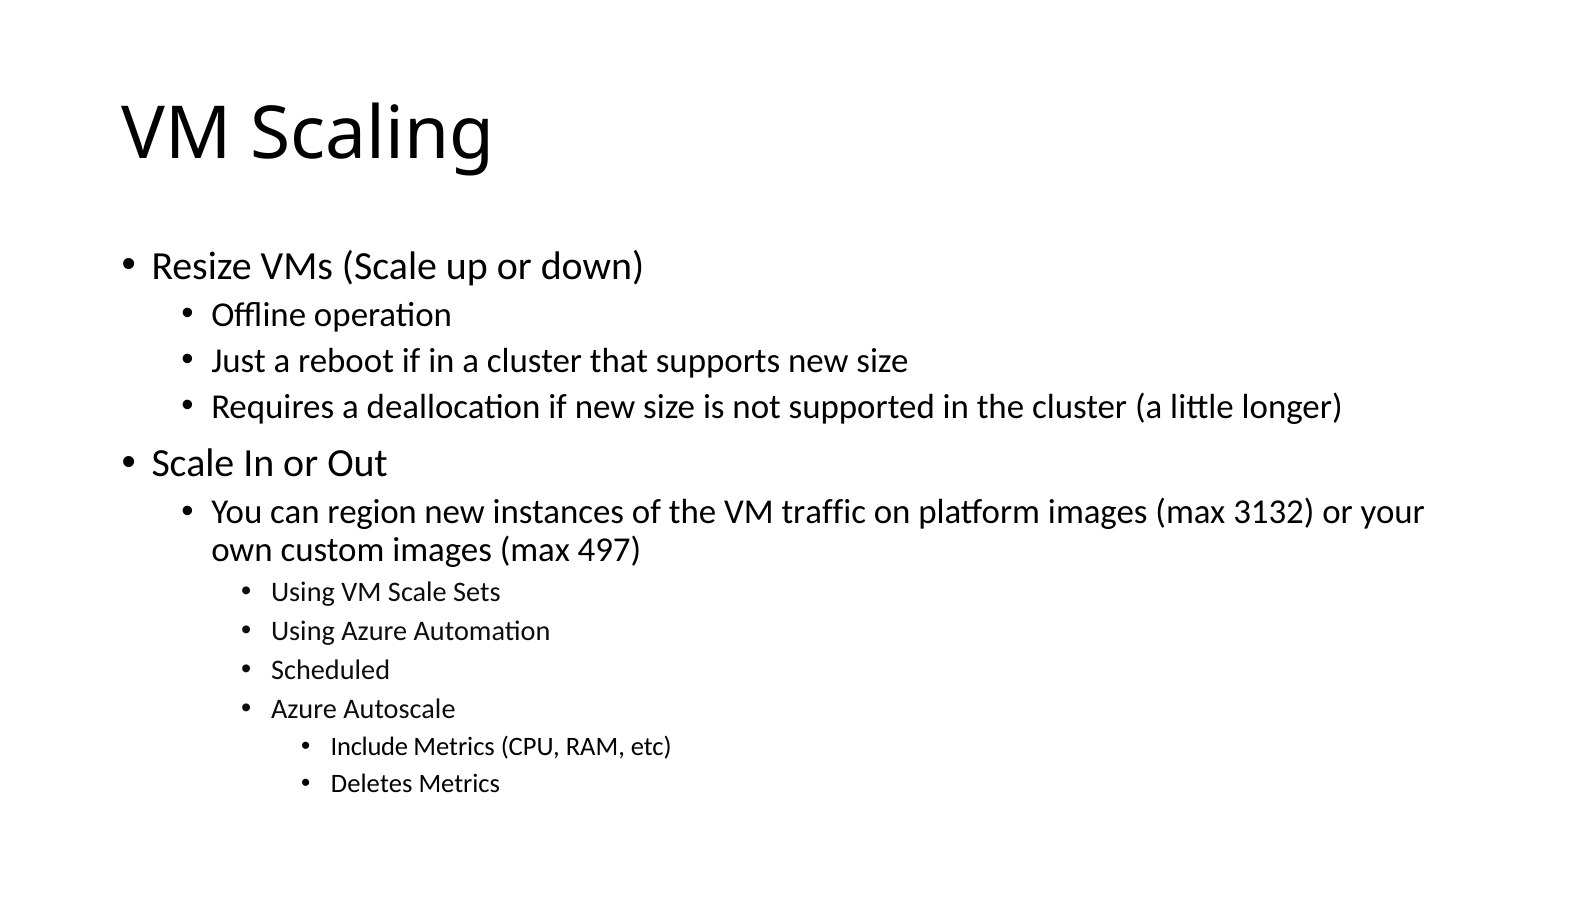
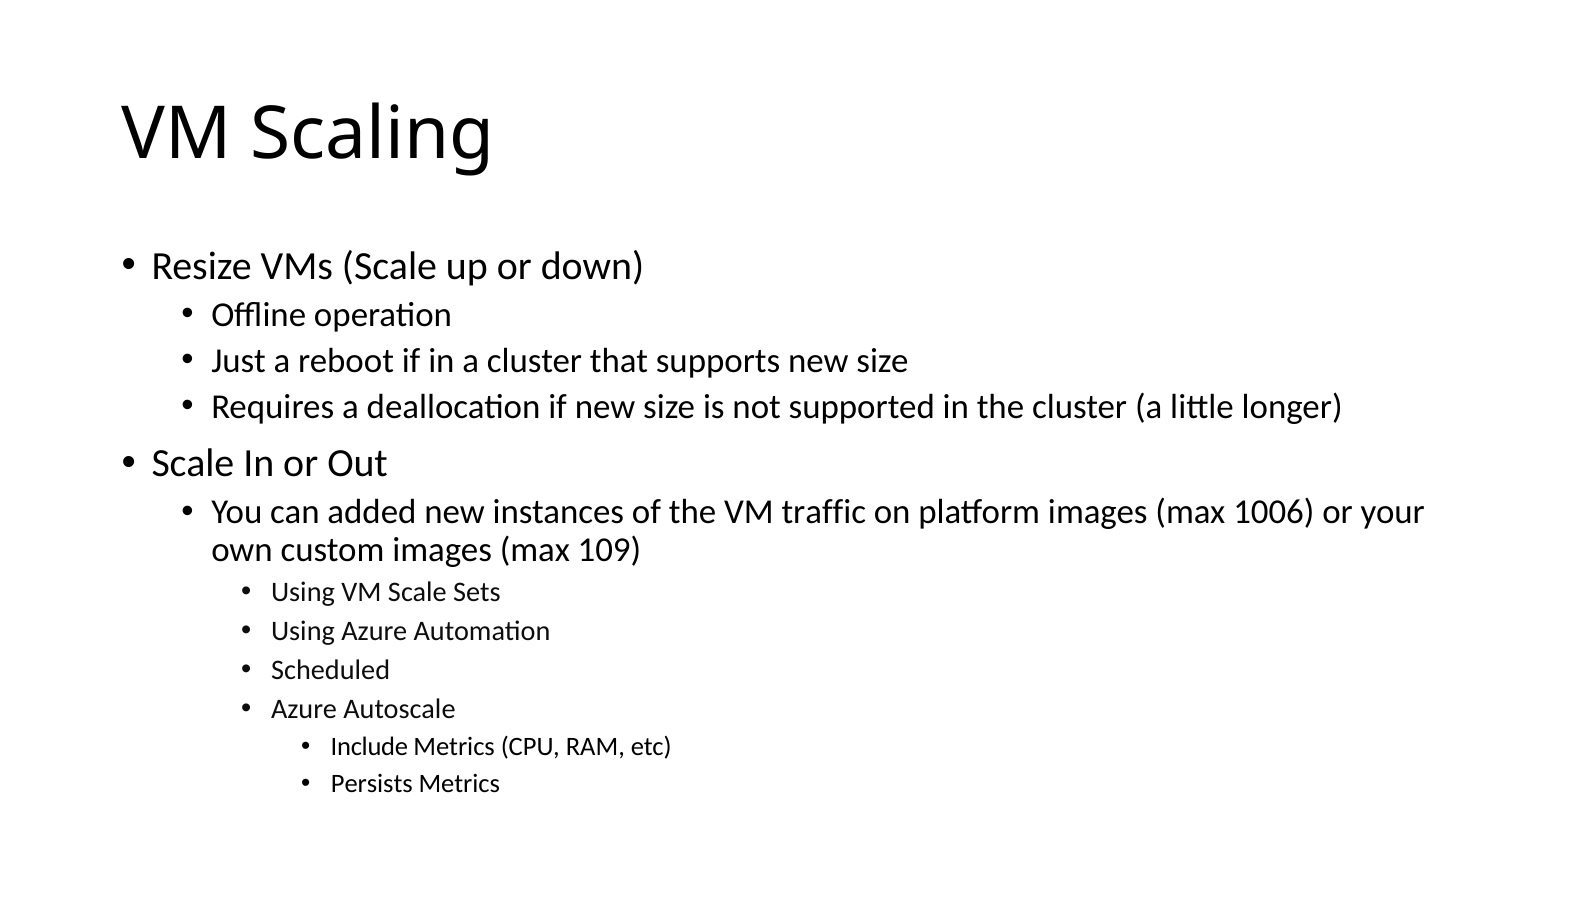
region: region -> added
3132: 3132 -> 1006
497: 497 -> 109
Deletes: Deletes -> Persists
